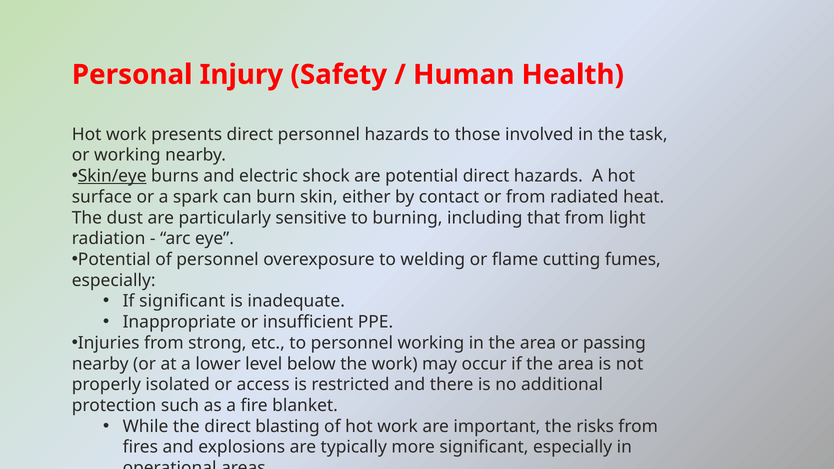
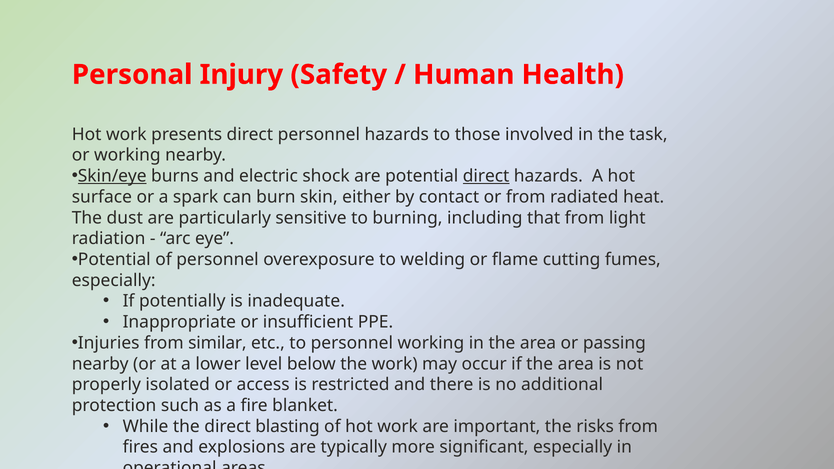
direct at (486, 176) underline: none -> present
If significant: significant -> potentially
strong: strong -> similar
